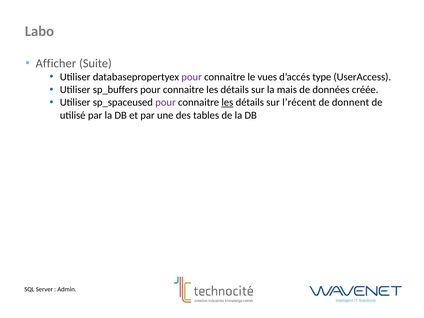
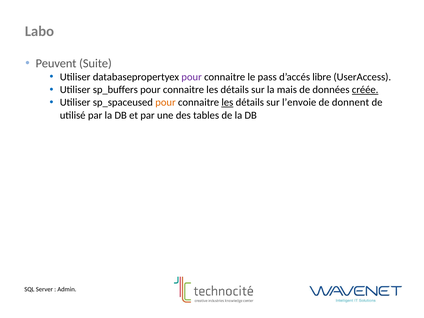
Afficher: Afficher -> Peuvent
vues: vues -> pass
type: type -> libre
créée underline: none -> present
pour at (165, 102) colour: purple -> orange
l’récent: l’récent -> l’envoie
